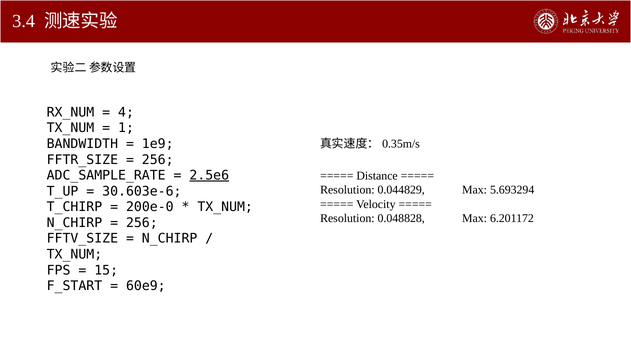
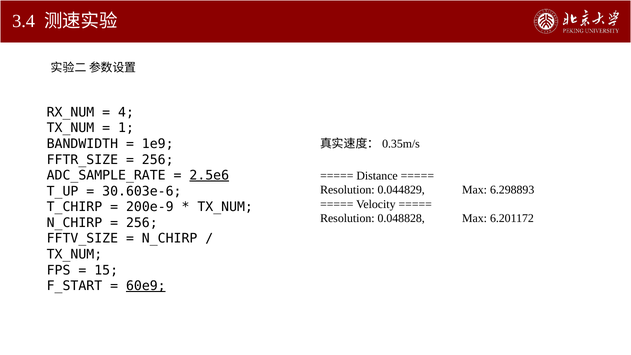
5.693294: 5.693294 -> 6.298893
200e-0: 200e-0 -> 200e-9
60e9 underline: none -> present
